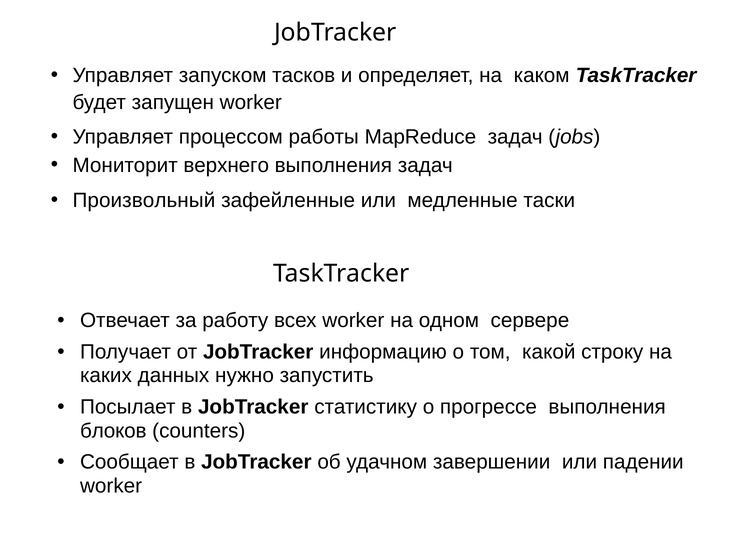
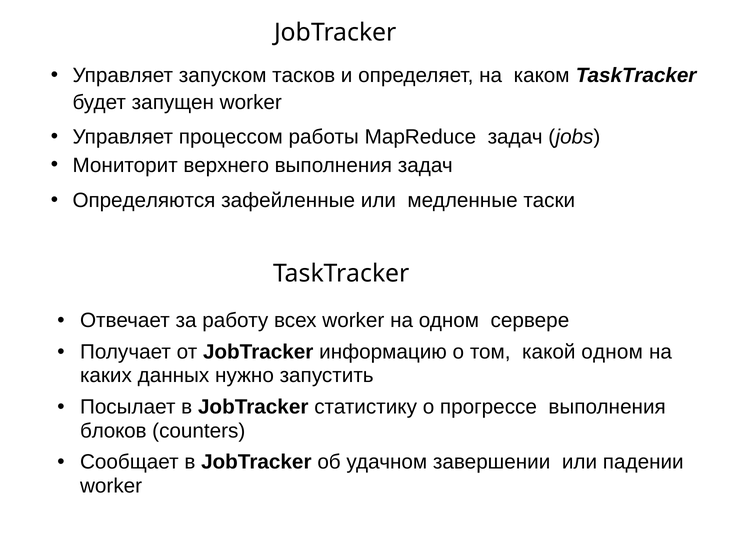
Произвольный: Произвольный -> Определяются
какой строку: строку -> одном
